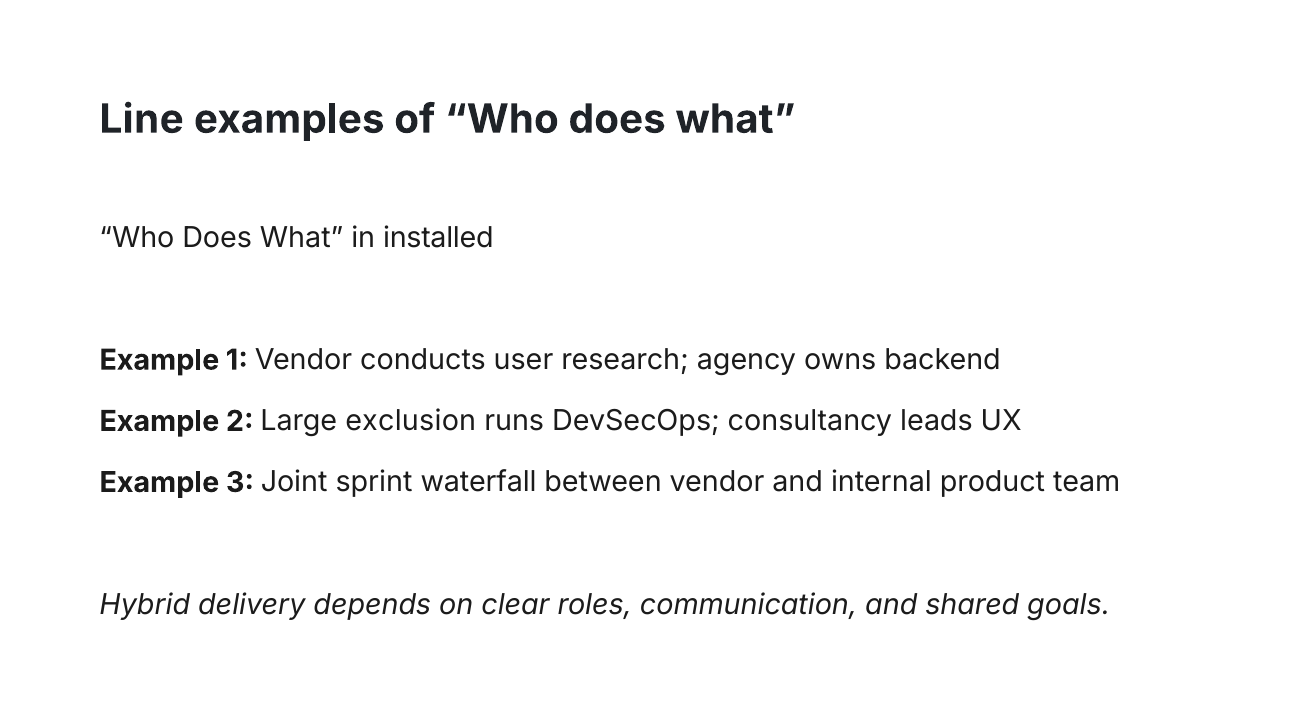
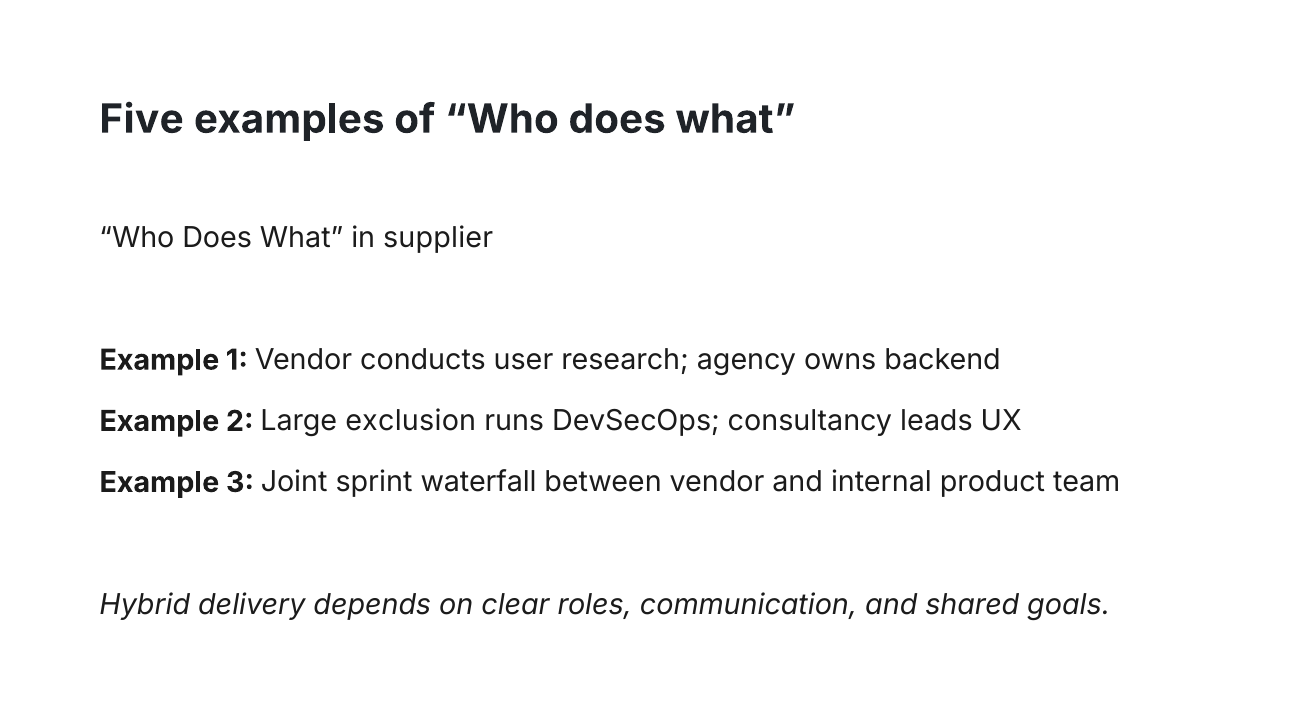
Line: Line -> Five
installed: installed -> supplier
